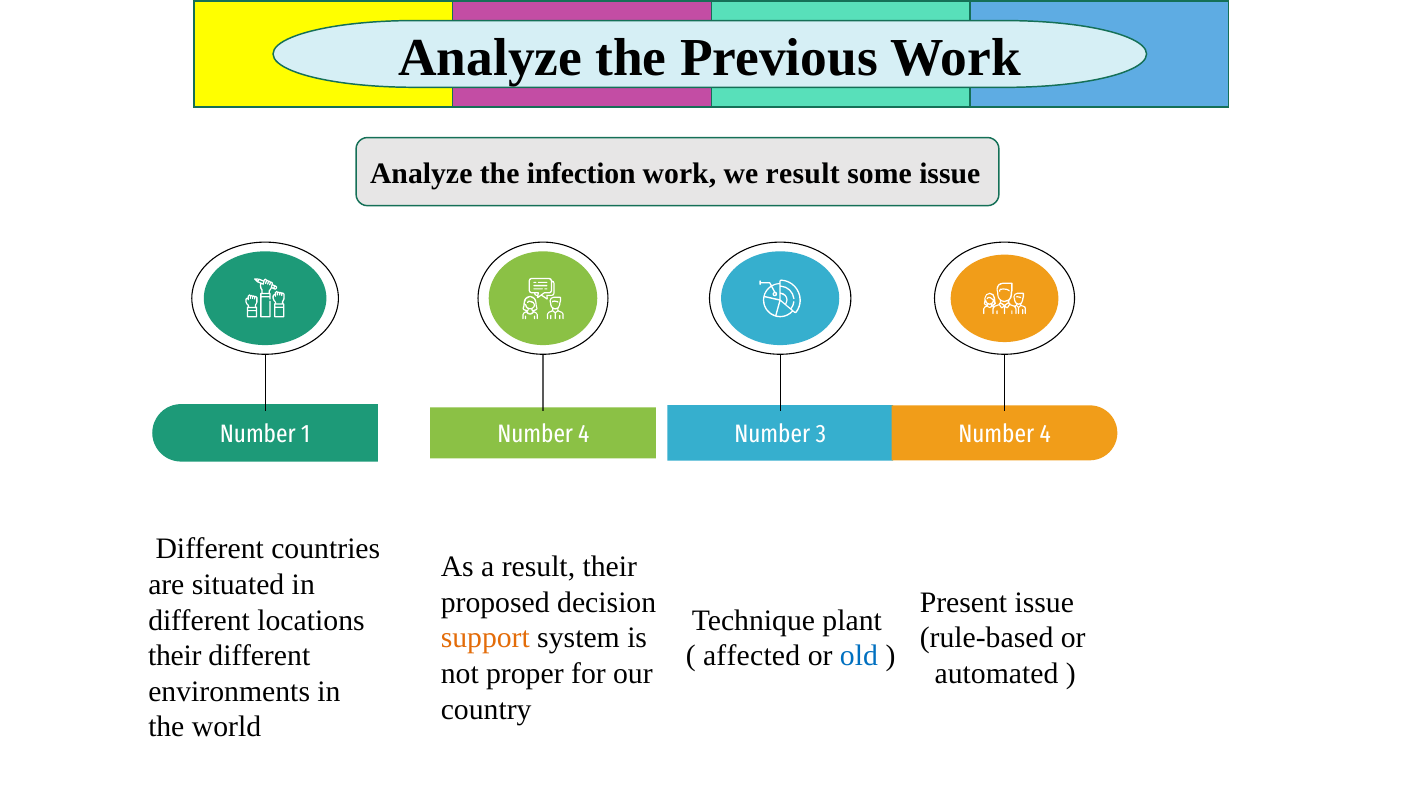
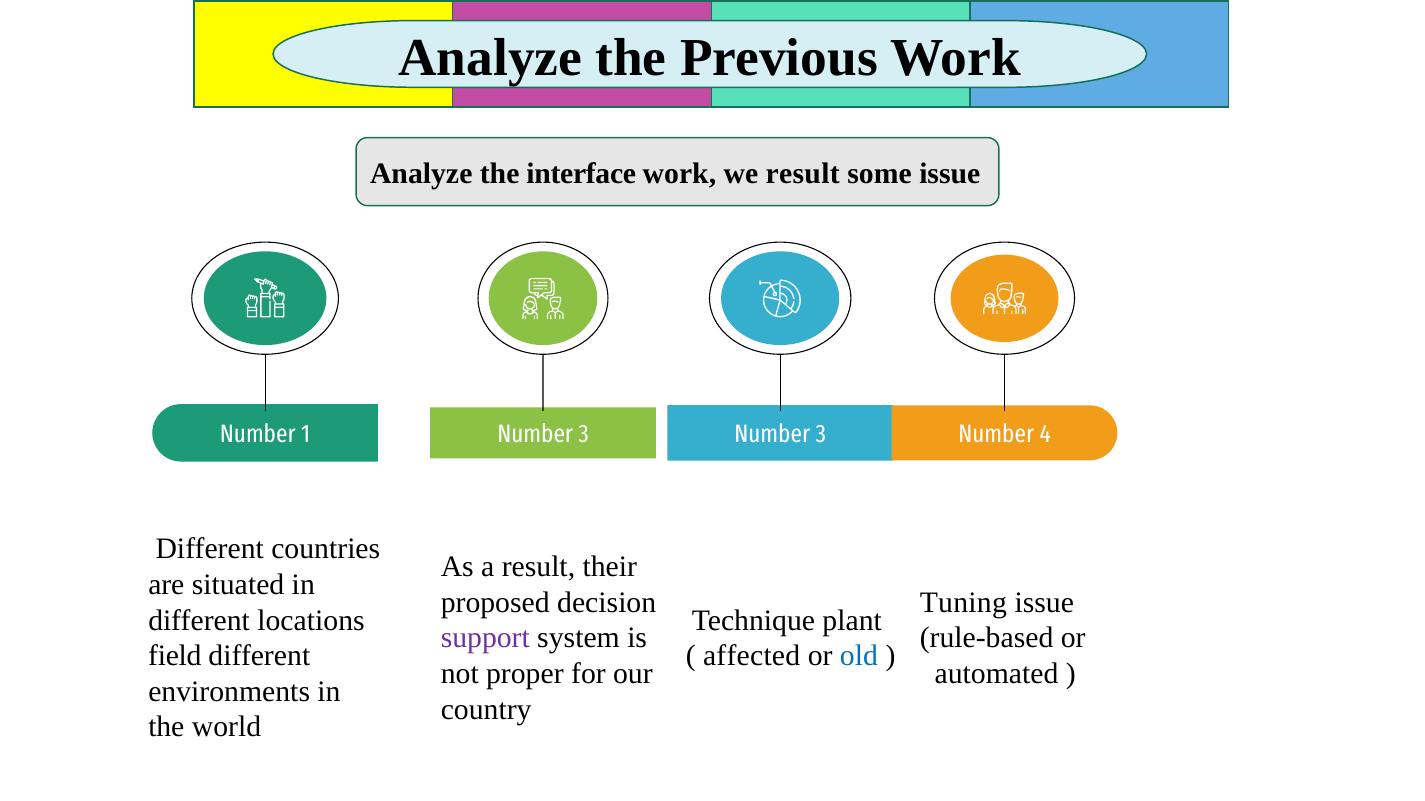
infection: infection -> interface
4 at (584, 435): 4 -> 3
Present: Present -> Tuning
support colour: orange -> purple
their at (175, 656): their -> field
